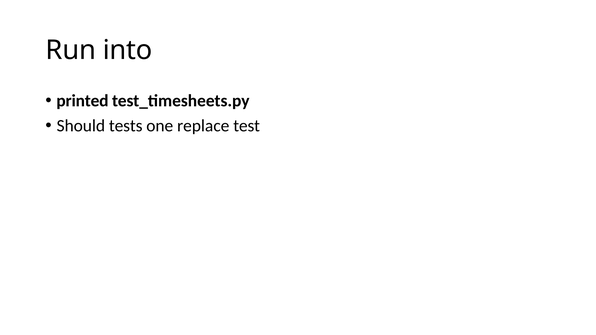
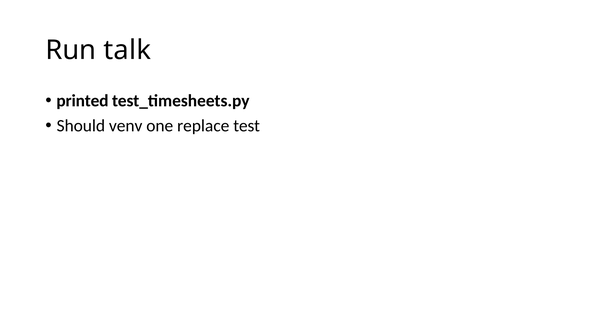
into: into -> talk
tests: tests -> venv
